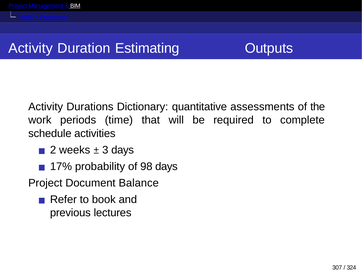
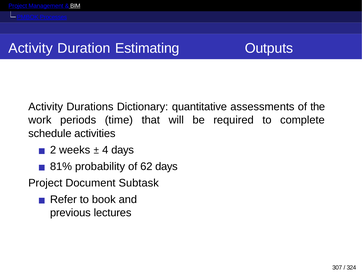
3: 3 -> 4
17%: 17% -> 81%
98: 98 -> 62
Balance: Balance -> Subtask
